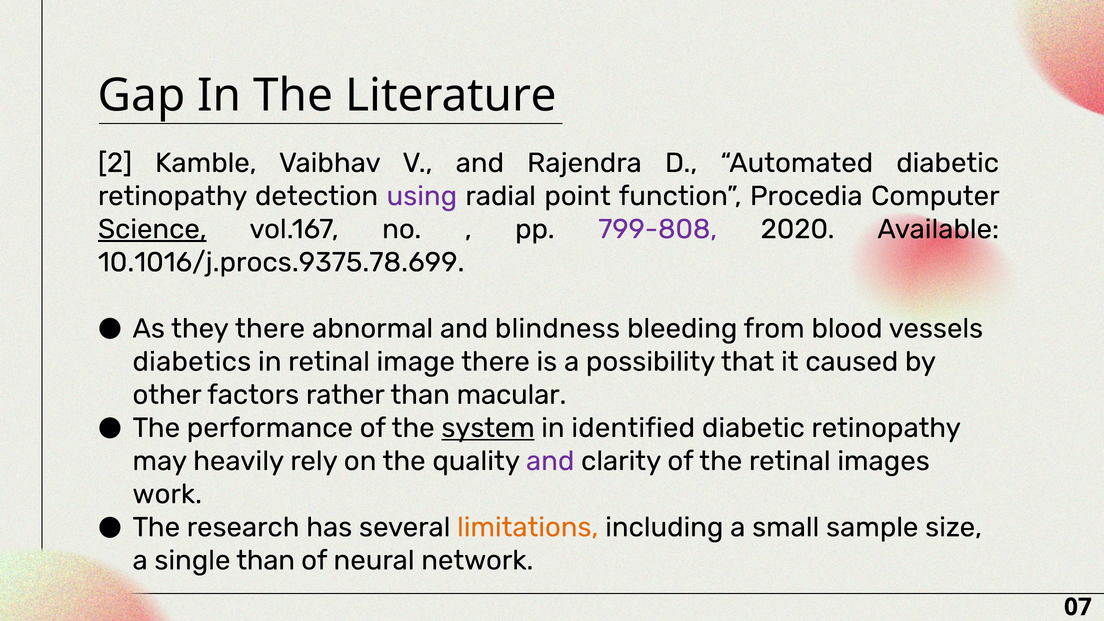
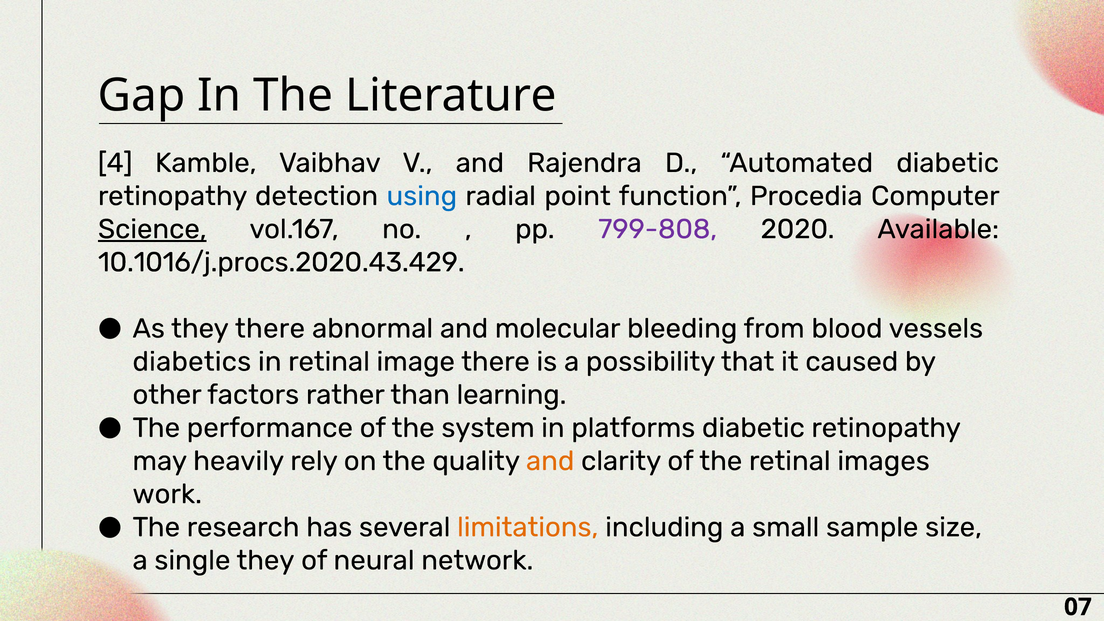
2: 2 -> 4
using colour: purple -> blue
10.1016/j.procs.9375.78.699: 10.1016/j.procs.9375.78.699 -> 10.1016/j.procs.2020.43.429
blindness: blindness -> molecular
macular: macular -> learning
system underline: present -> none
identified: identified -> platforms
and at (550, 461) colour: purple -> orange
single than: than -> they
